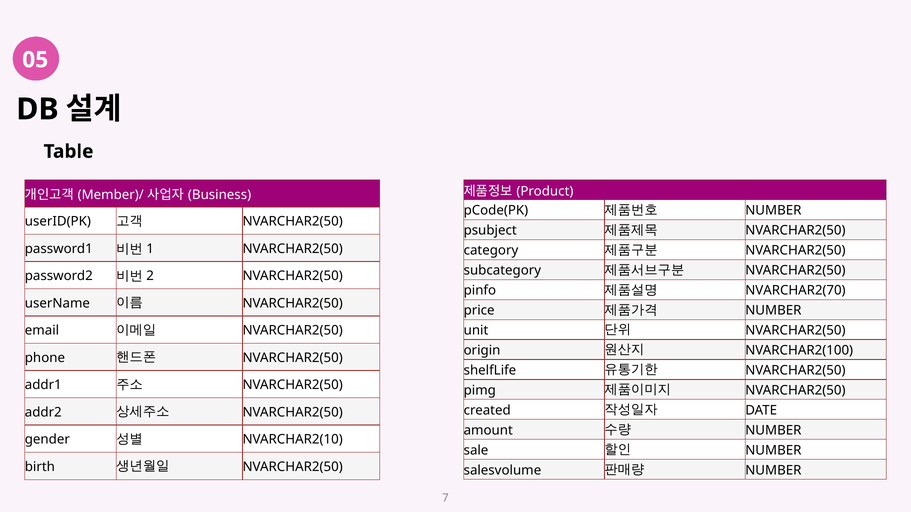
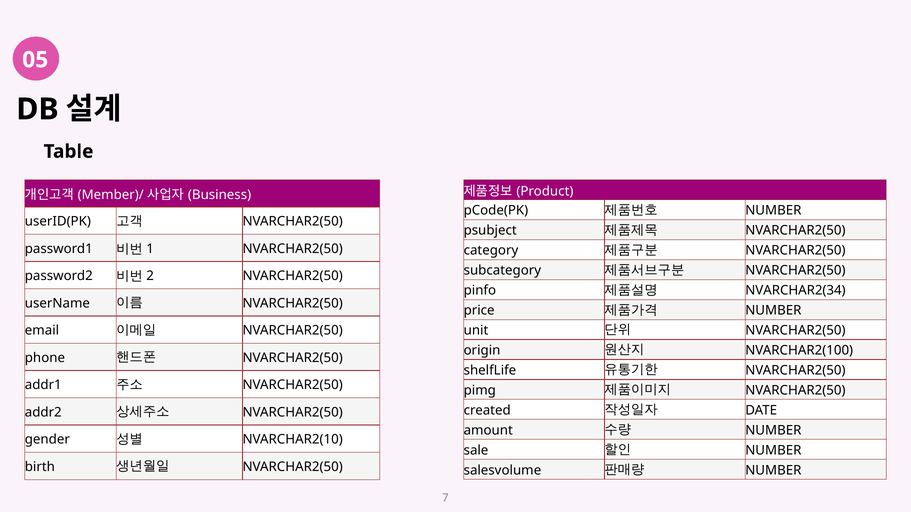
NVARCHAR2(70: NVARCHAR2(70 -> NVARCHAR2(34
